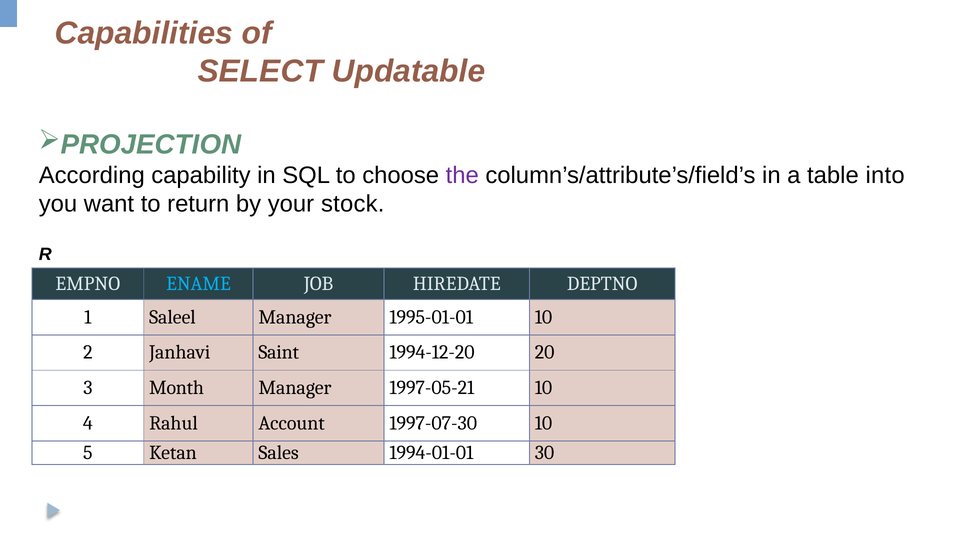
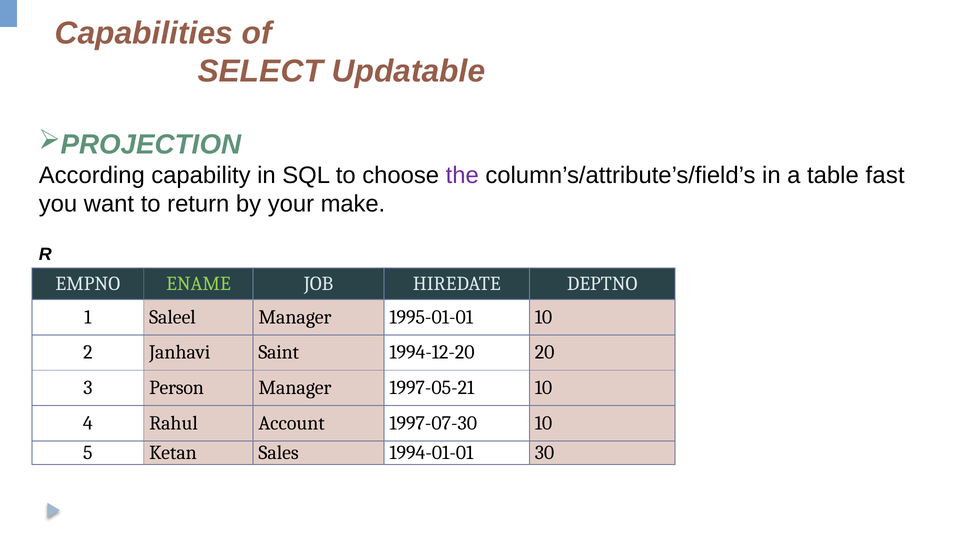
into: into -> fast
stock: stock -> make
ENAME colour: light blue -> light green
Month: Month -> Person
